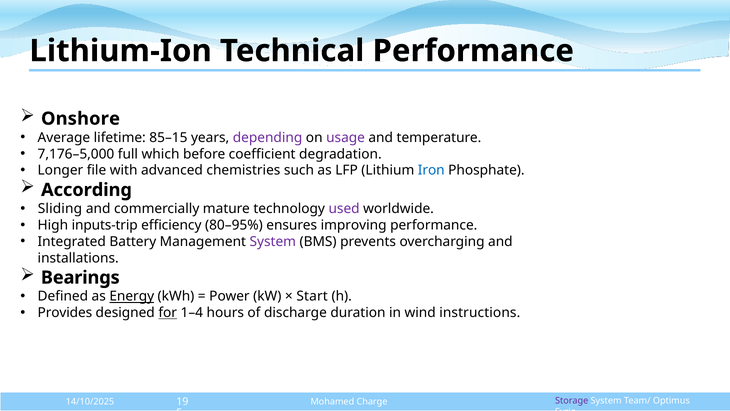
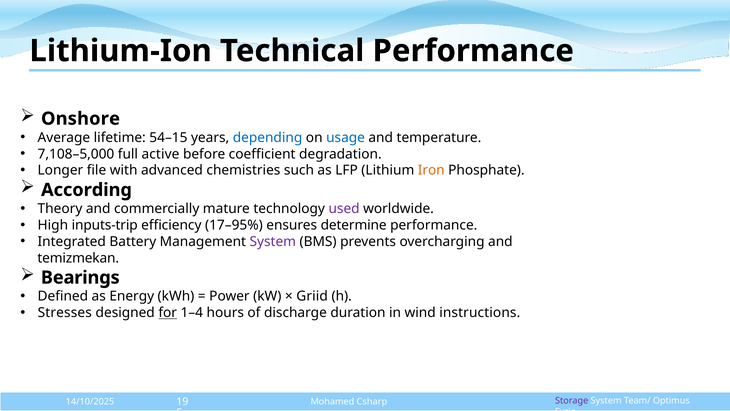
85–15: 85–15 -> 54–15
depending colour: purple -> blue
usage colour: purple -> blue
7,176–5,000: 7,176–5,000 -> 7,108–5,000
which: which -> active
Iron colour: blue -> orange
Sliding: Sliding -> Theory
80–95%: 80–95% -> 17–95%
improving: improving -> determine
installations: installations -> temizmekan
Energy underline: present -> none
Start: Start -> Griid
Provides: Provides -> Stresses
Charge: Charge -> Csharp
